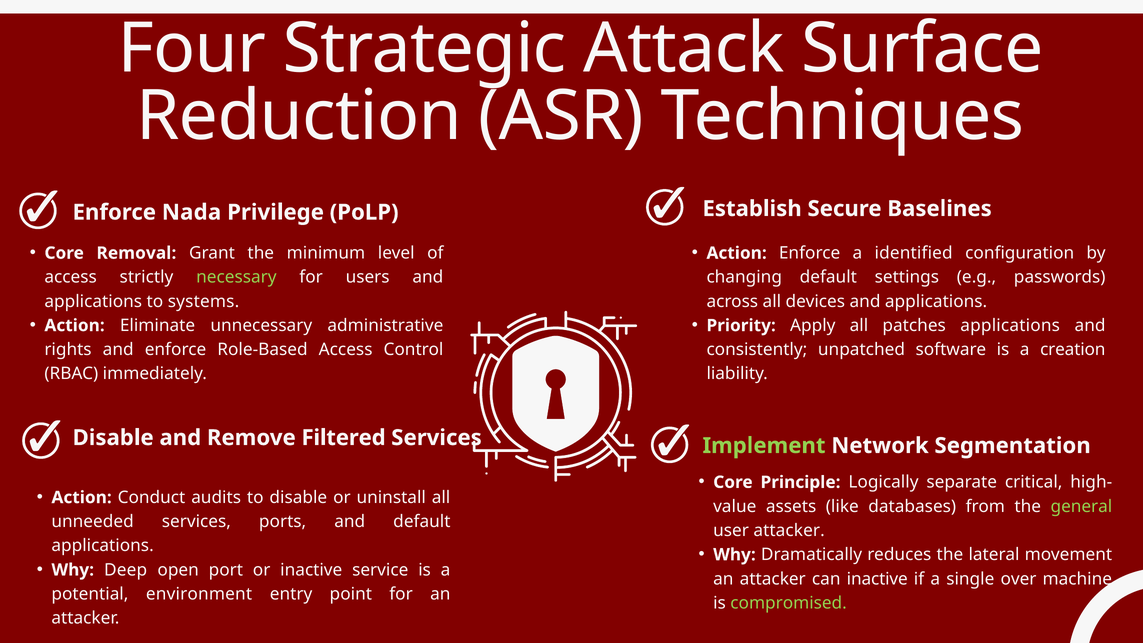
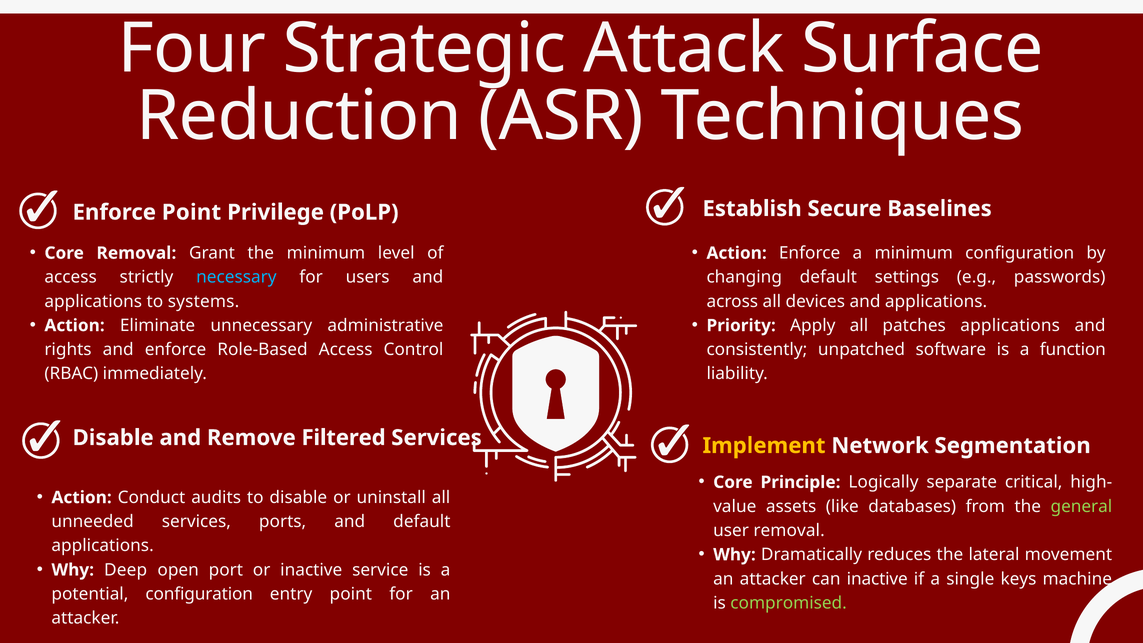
Enforce Nada: Nada -> Point
a identified: identified -> minimum
necessary colour: light green -> light blue
creation: creation -> function
Implement colour: light green -> yellow
user attacker: attacker -> removal
over: over -> keys
potential environment: environment -> configuration
